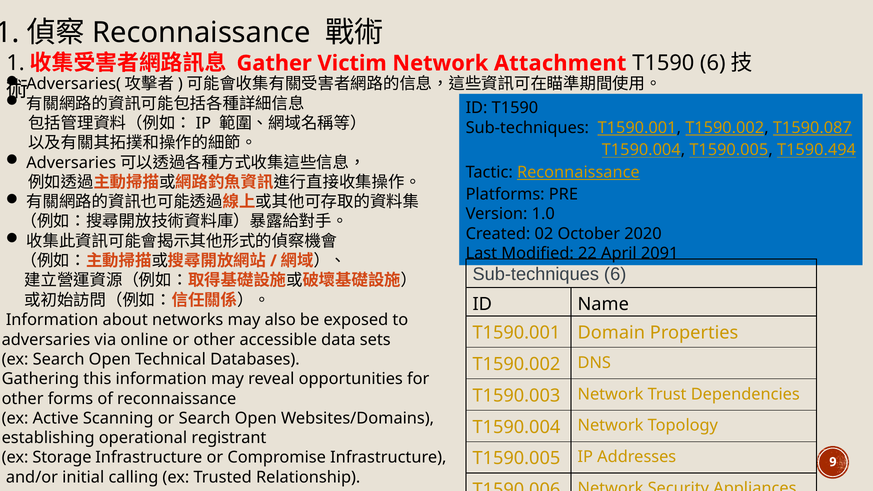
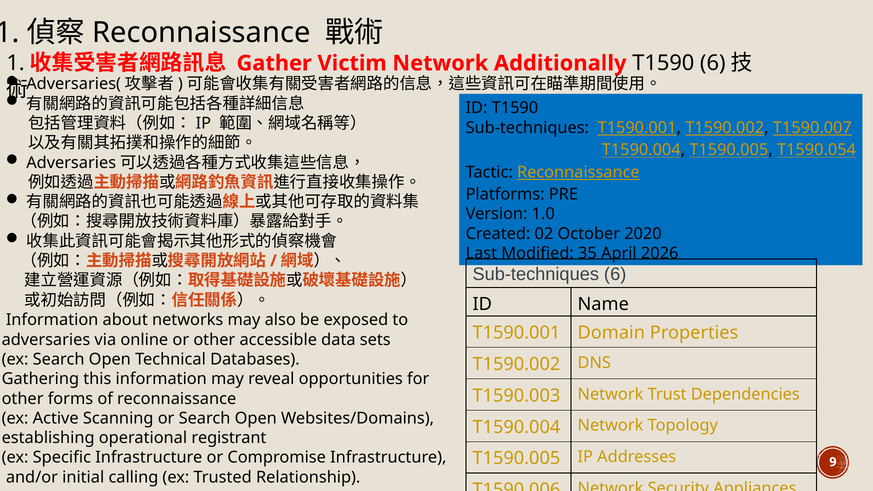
Attachment: Attachment -> Additionally
T1590.087: T1590.087 -> T1590.007
T1590.494: T1590.494 -> T1590.054
22: 22 -> 35
2091: 2091 -> 2026
Storage: Storage -> Specific
